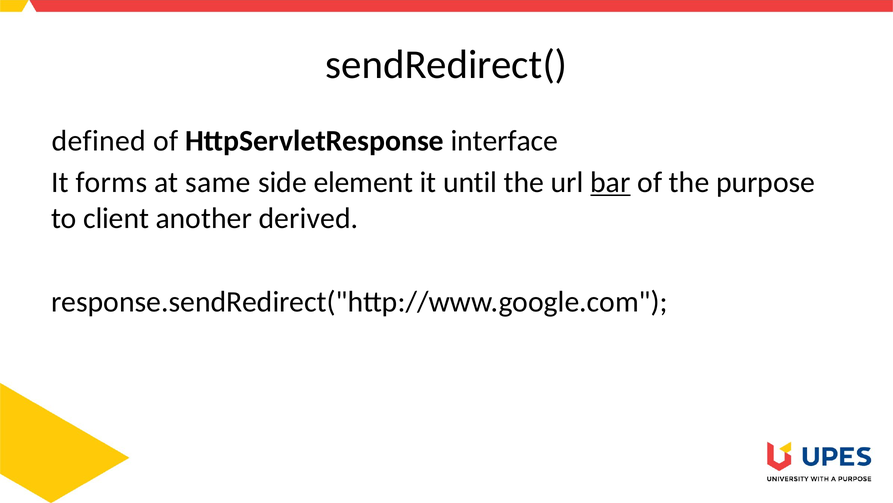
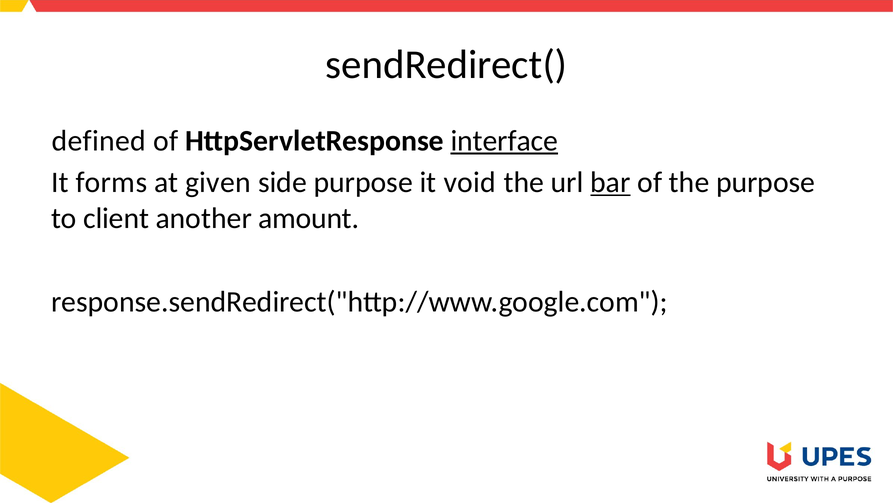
interface underline: none -> present
same: same -> given
side element: element -> purpose
until: until -> void
derived: derived -> amount
